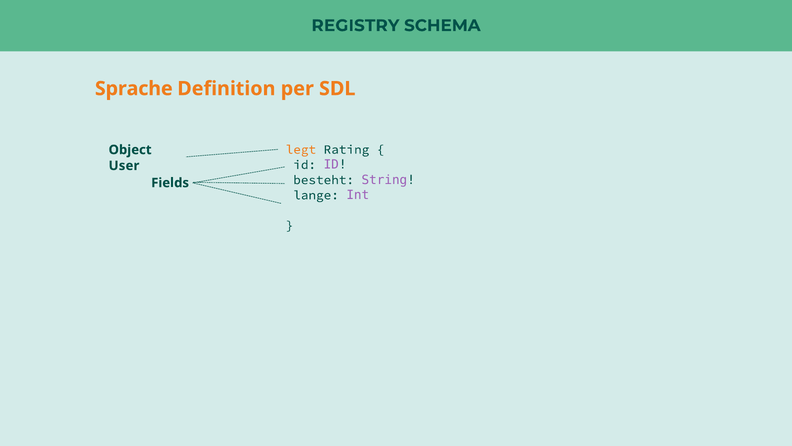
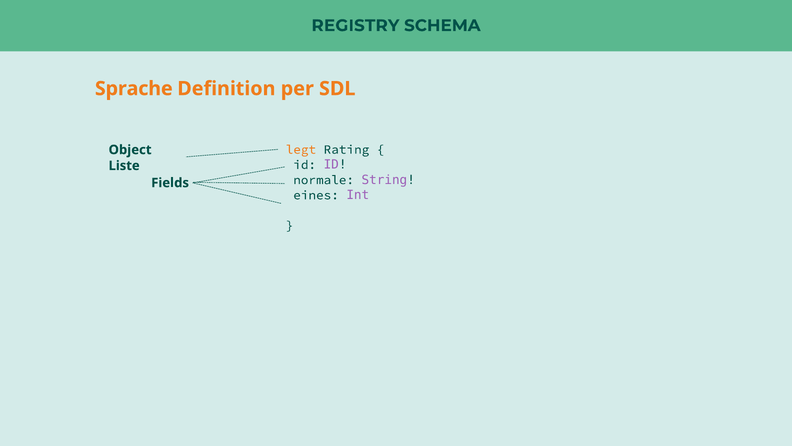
User: User -> Liste
besteht: besteht -> normale
lange: lange -> eines
